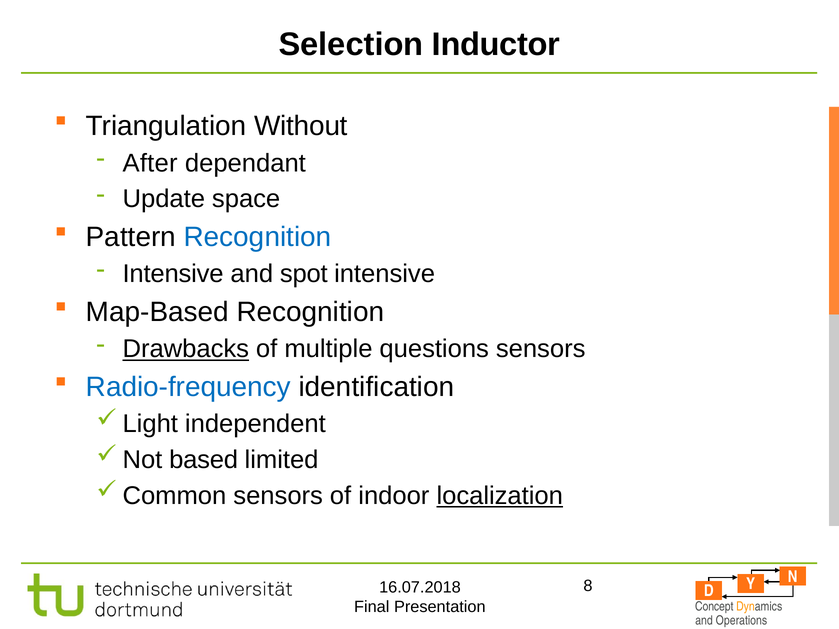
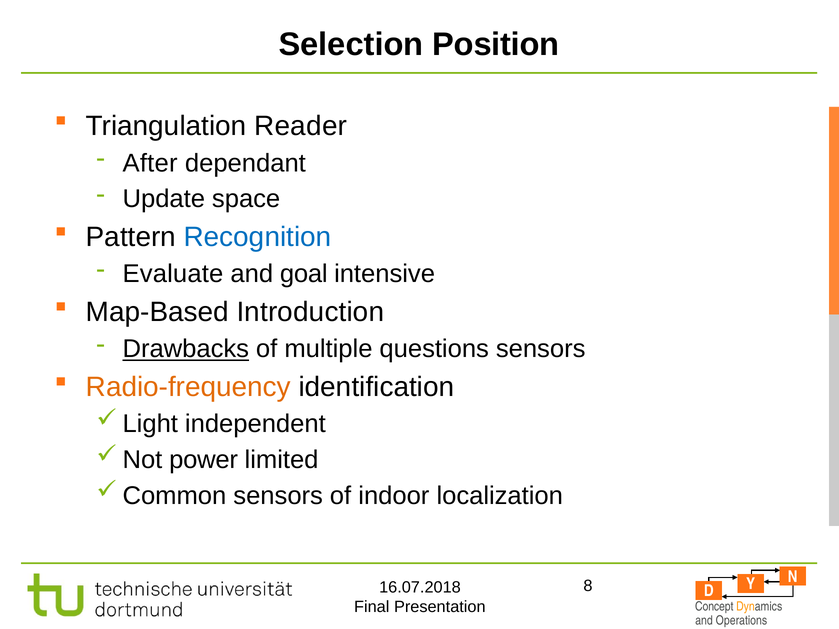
Inductor: Inductor -> Position
Without: Without -> Reader
Intensive at (173, 274): Intensive -> Evaluate
spot: spot -> goal
Map-Based Recognition: Recognition -> Introduction
Radio-frequency colour: blue -> orange
based: based -> power
localization underline: present -> none
